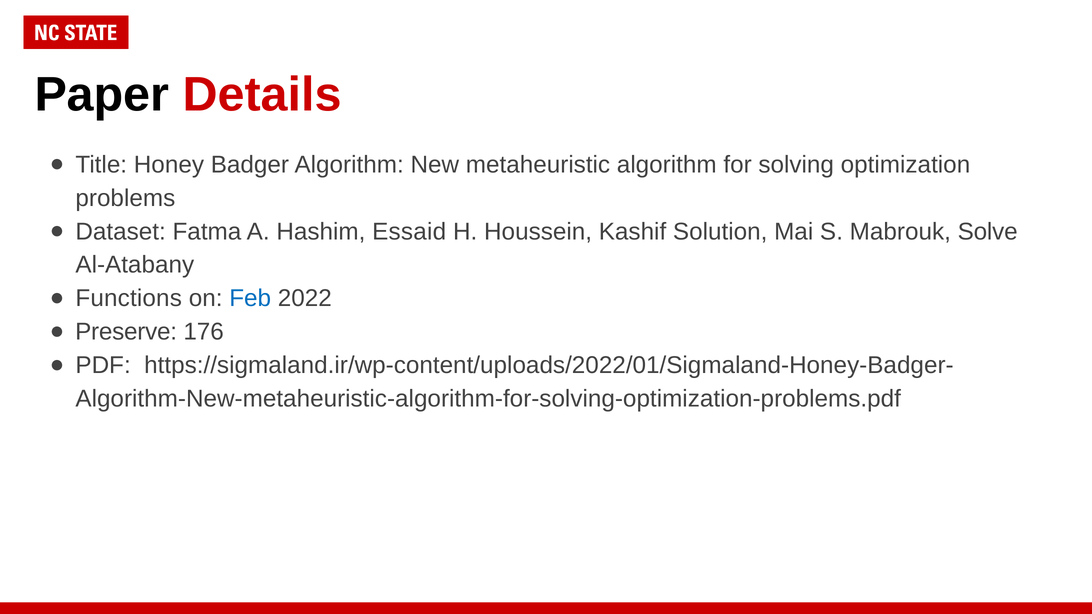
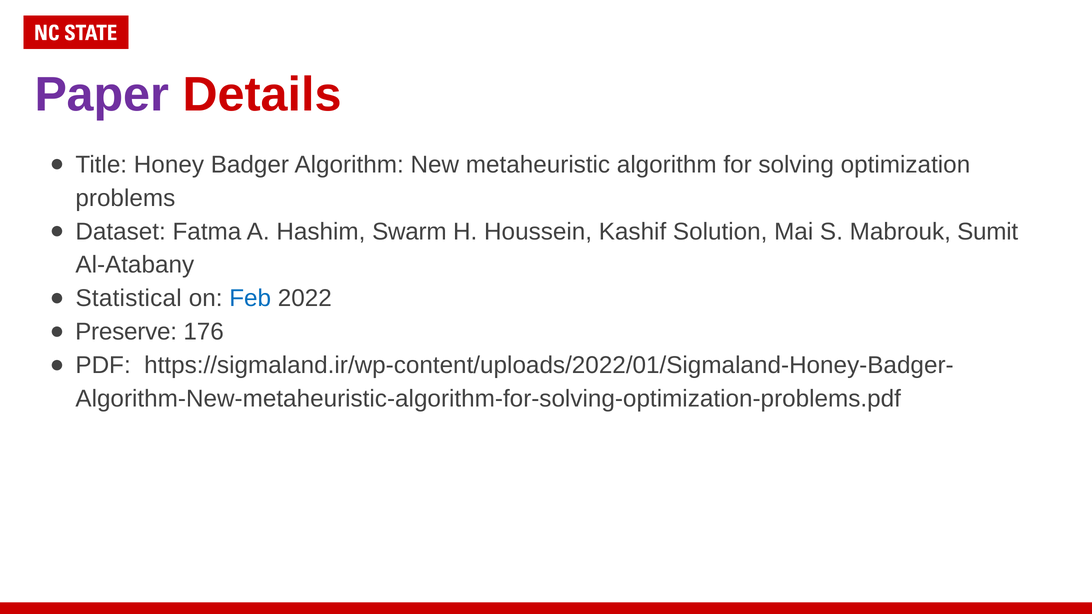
Paper colour: black -> purple
Essaid: Essaid -> Swarm
Solve: Solve -> Sumit
Functions: Functions -> Statistical
